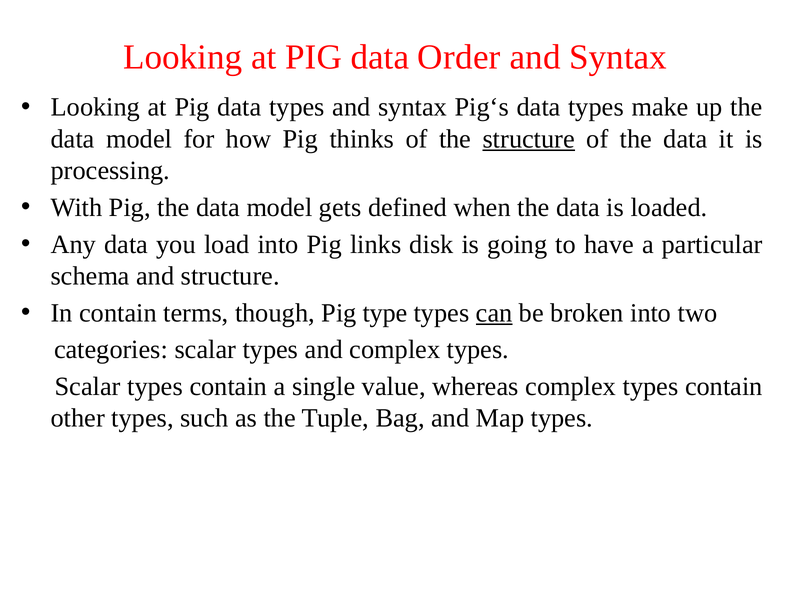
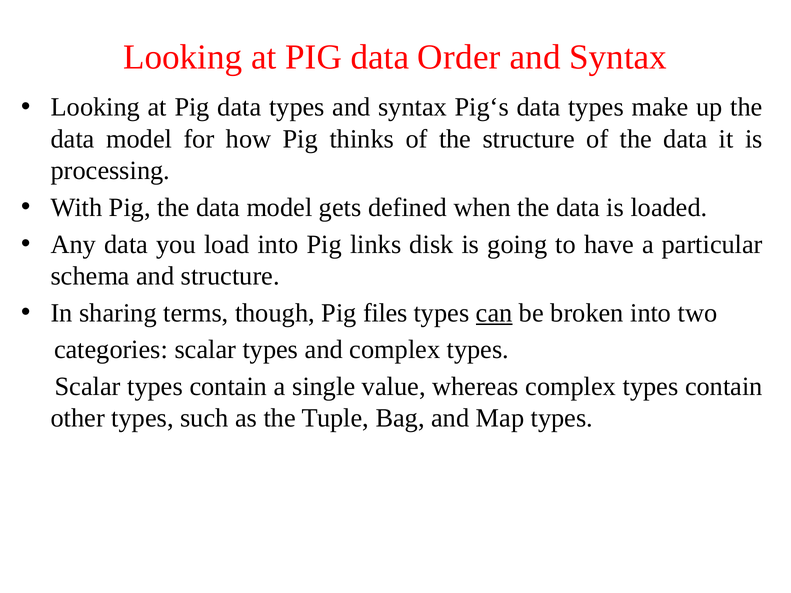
structure at (529, 139) underline: present -> none
In contain: contain -> sharing
type: type -> files
